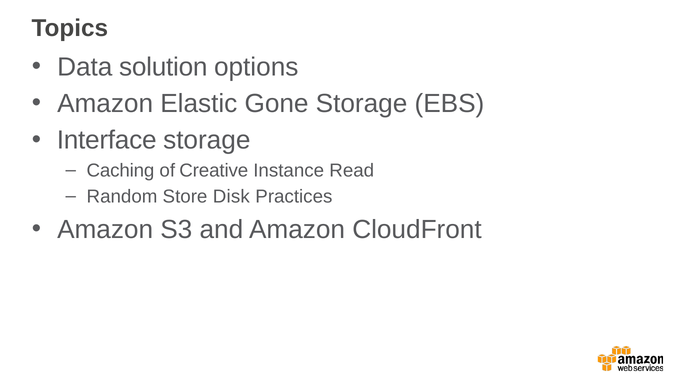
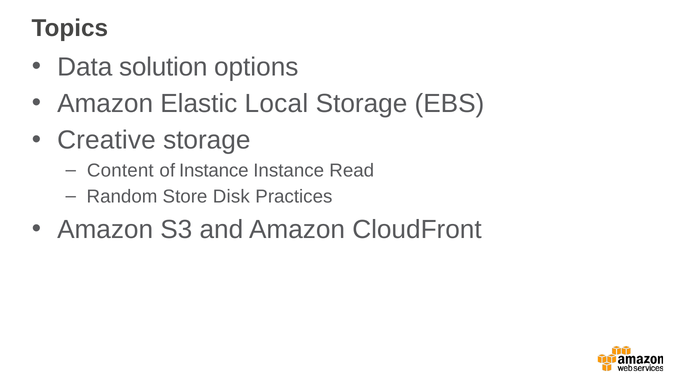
Gone: Gone -> Local
Interface: Interface -> Creative
Caching: Caching -> Content
of Creative: Creative -> Instance
